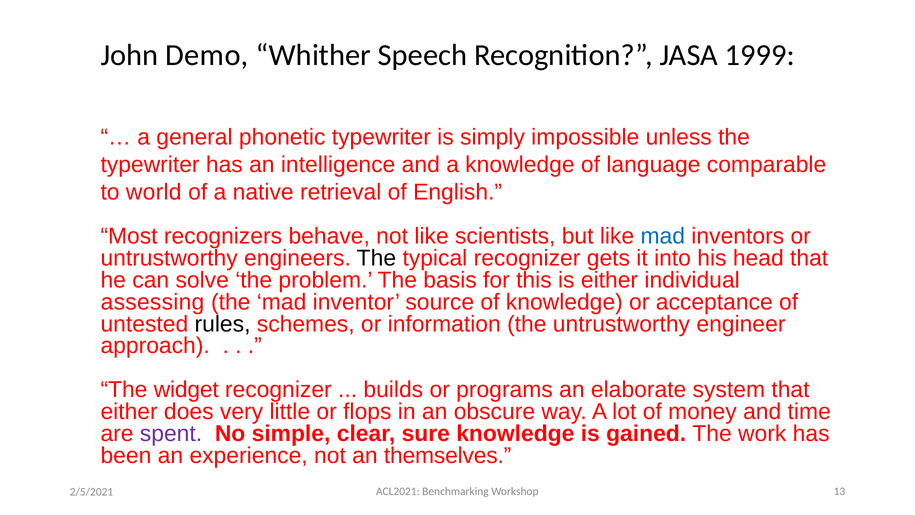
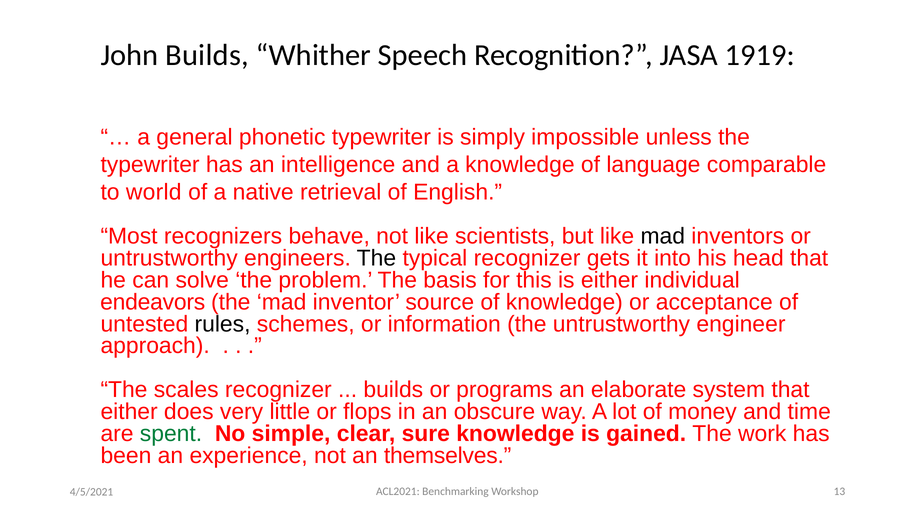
John Demo: Demo -> Builds
1999: 1999 -> 1919
mad at (663, 236) colour: blue -> black
assessing: assessing -> endeavors
widget: widget -> scales
spent colour: purple -> green
2/5/2021: 2/5/2021 -> 4/5/2021
